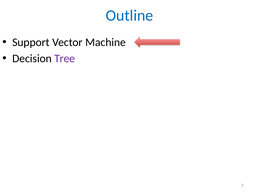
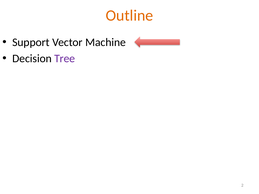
Outline colour: blue -> orange
